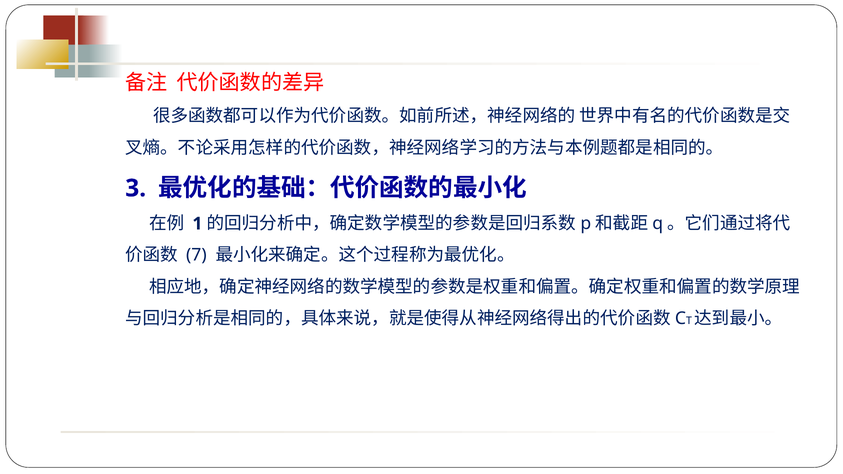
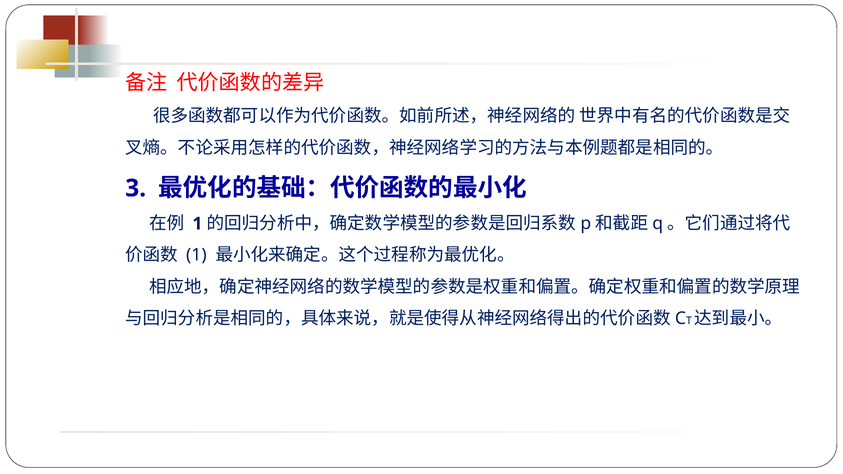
7 at (196, 255): 7 -> 1
